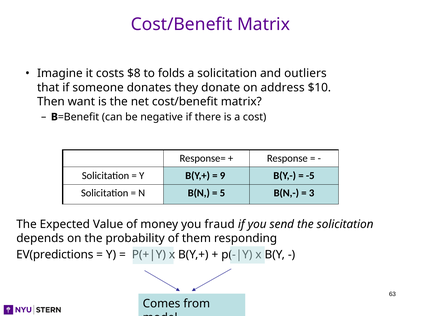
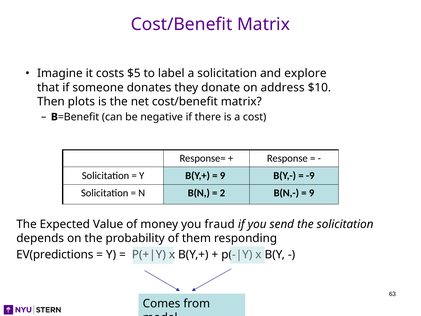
$8: $8 -> $5
folds: folds -> label
outliers: outliers -> explore
want: want -> plots
-5: -5 -> -9
5: 5 -> 2
3 at (312, 193): 3 -> 9
